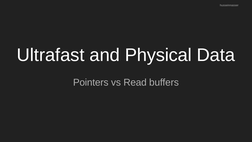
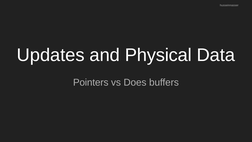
Ultrafast: Ultrafast -> Updates
Read: Read -> Does
